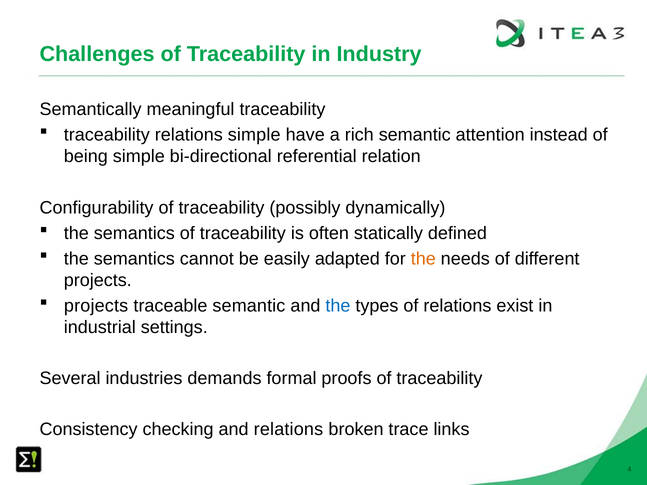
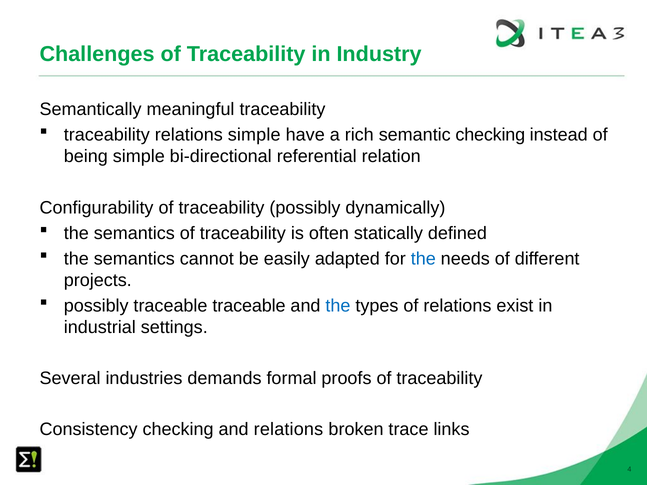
semantic attention: attention -> checking
the at (423, 259) colour: orange -> blue
projects at (96, 306): projects -> possibly
traceable semantic: semantic -> traceable
